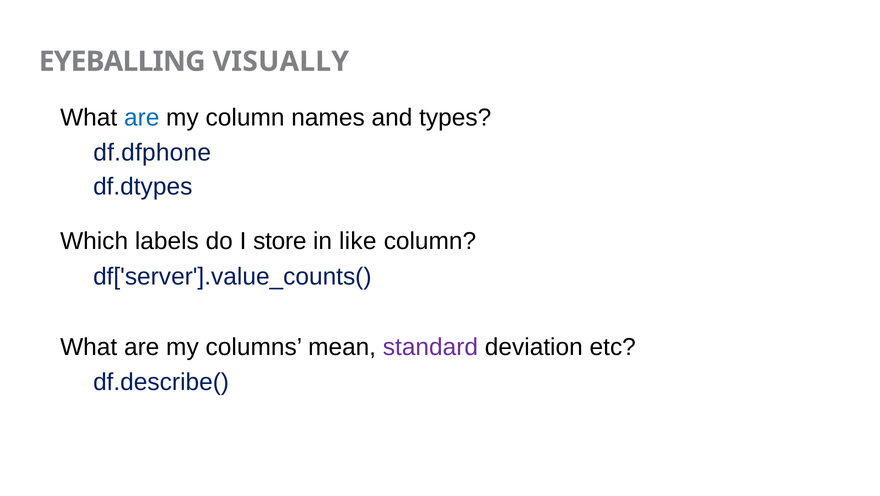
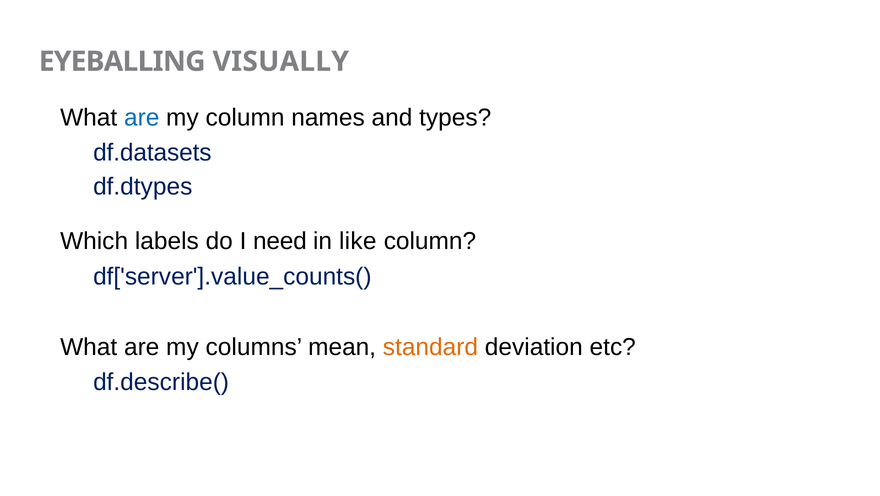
df.dfphone: df.dfphone -> df.datasets
store: store -> need
standard colour: purple -> orange
